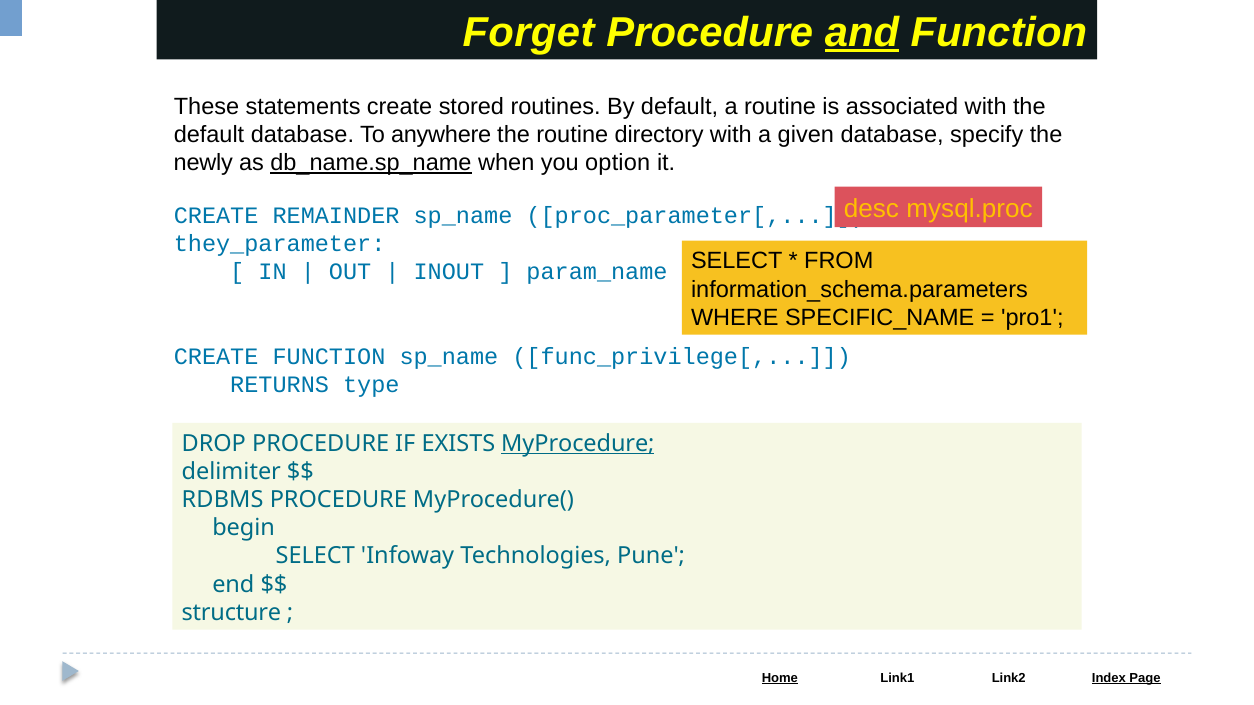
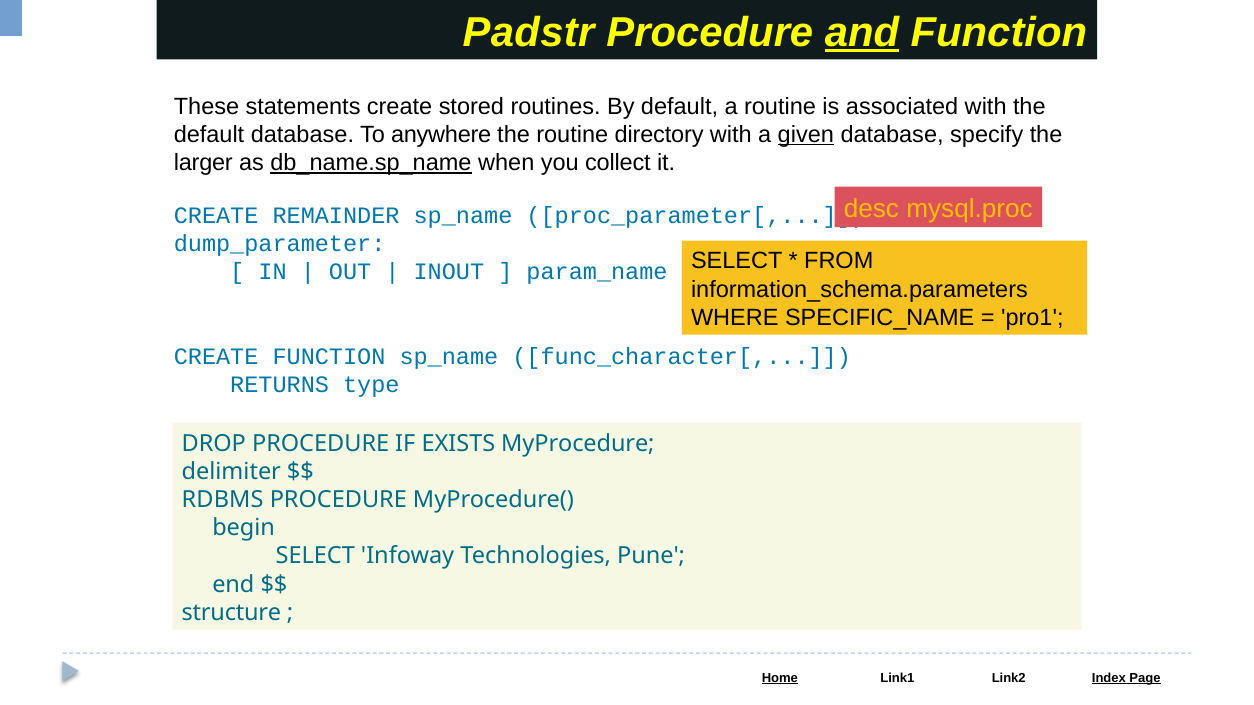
Forget: Forget -> Padstr
given underline: none -> present
newly: newly -> larger
option: option -> collect
they_parameter: they_parameter -> dump_parameter
func_privilege[: func_privilege[ -> func_character[
MyProcedure underline: present -> none
